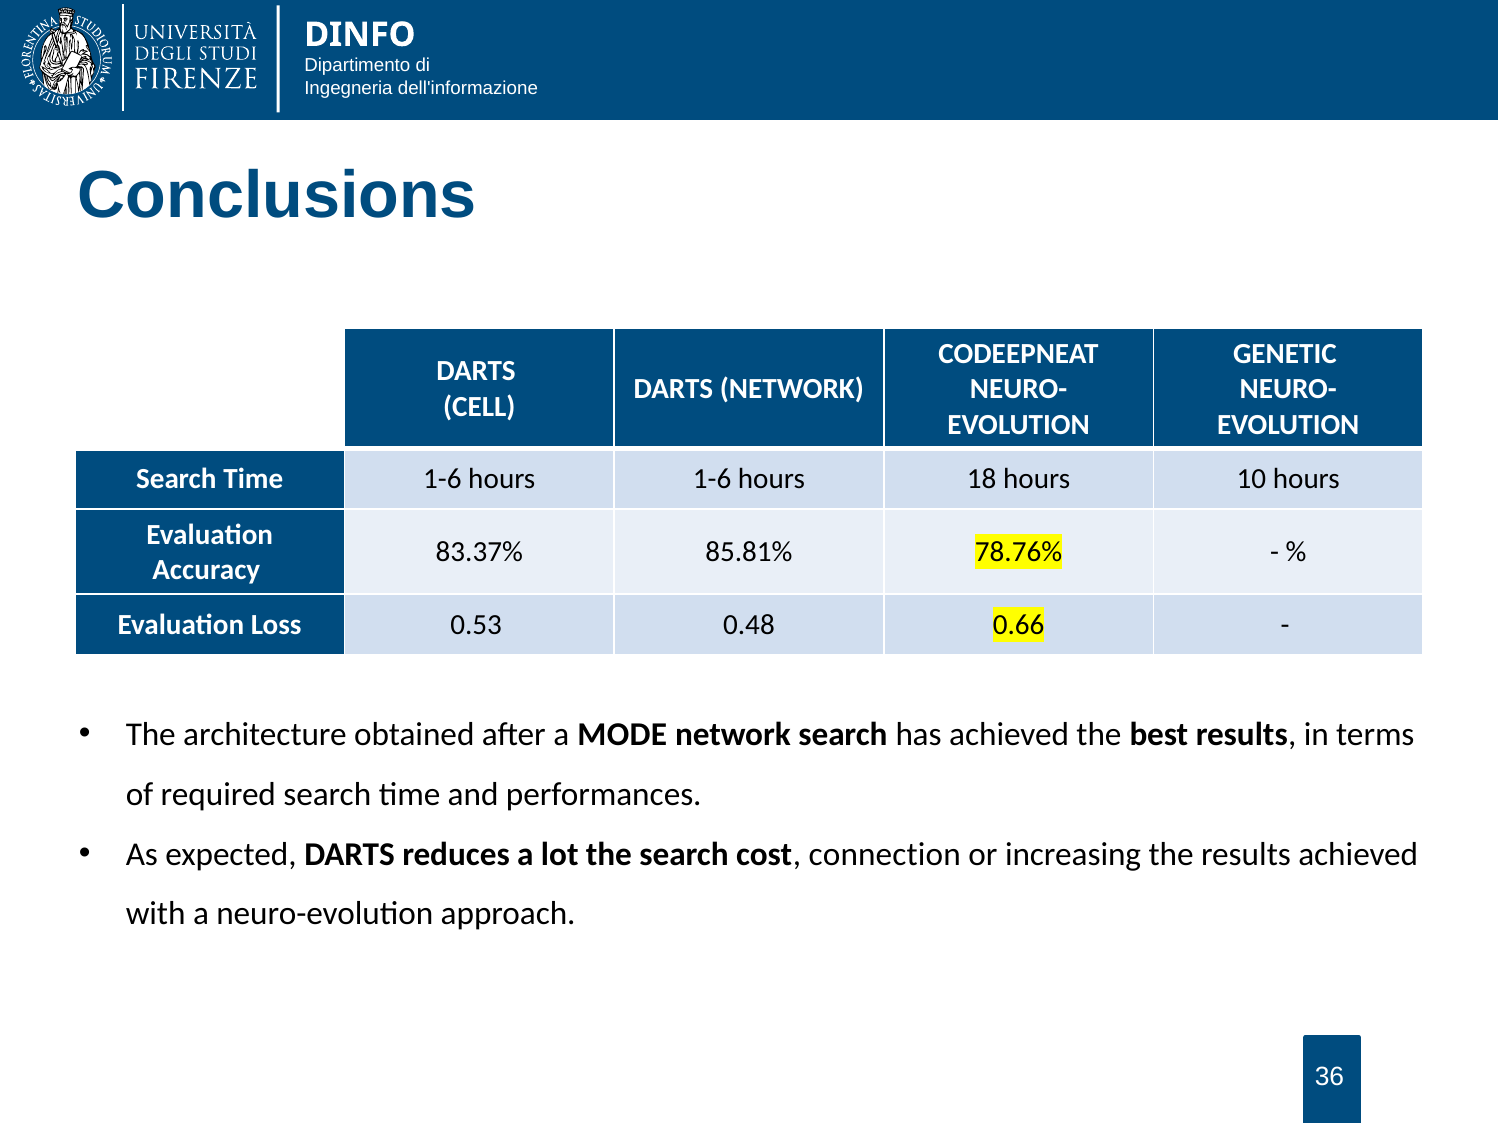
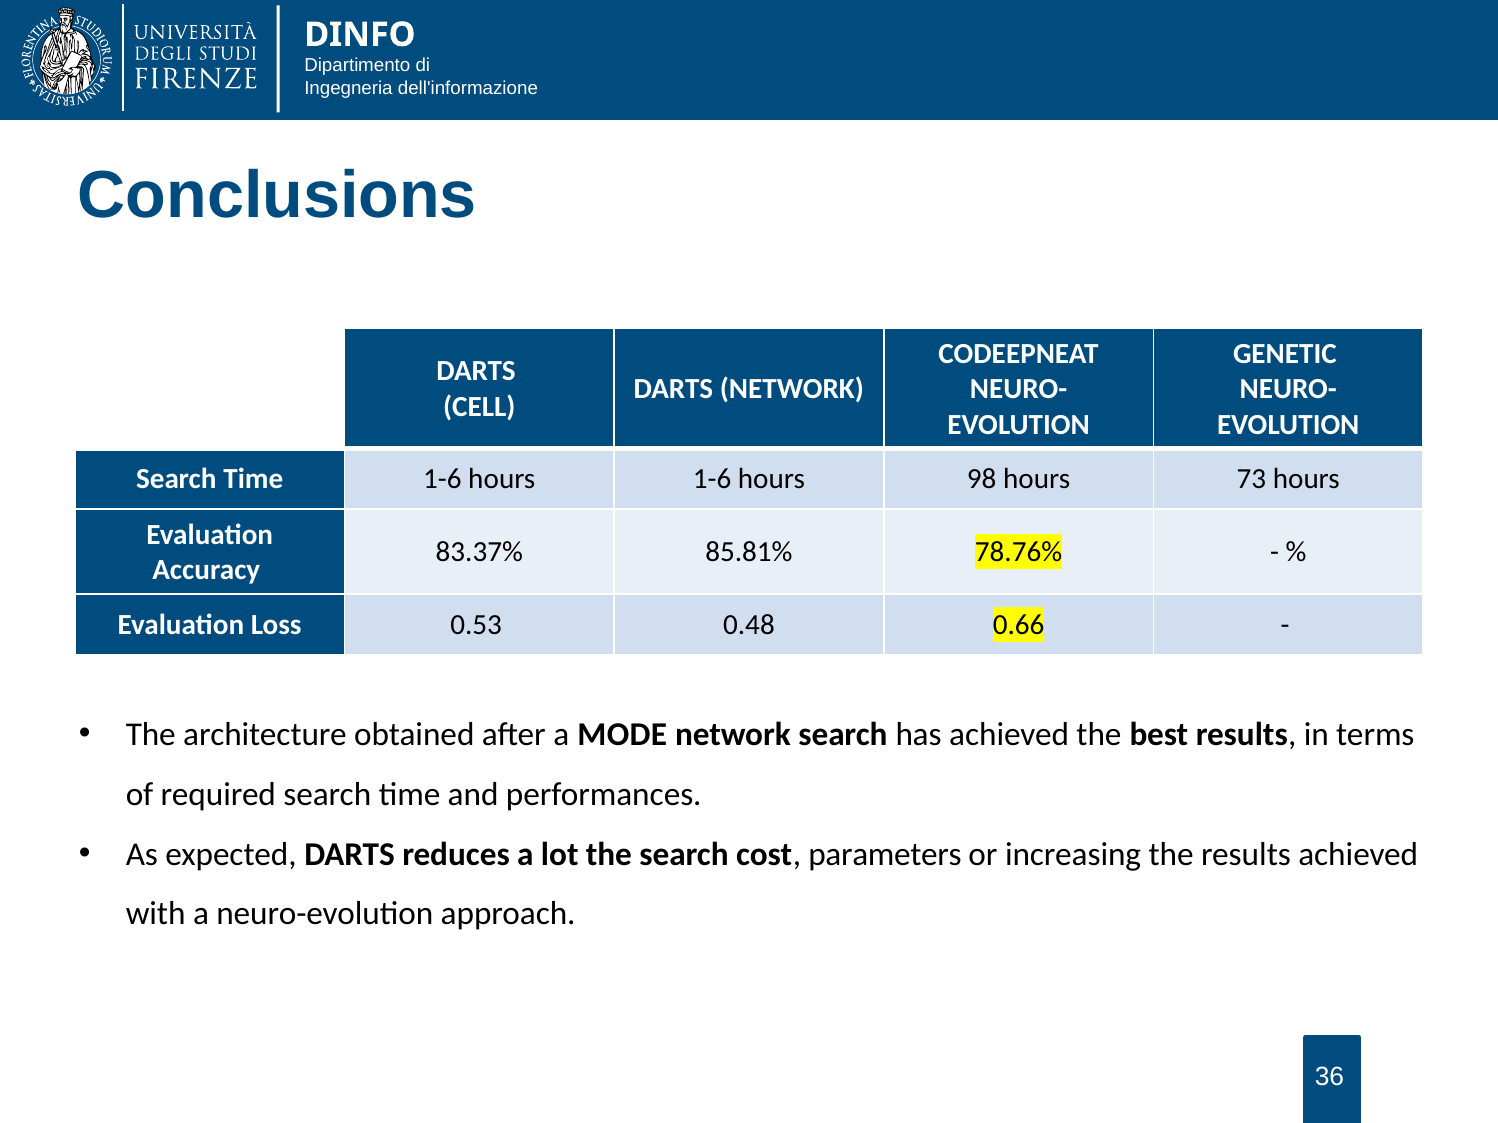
18: 18 -> 98
10: 10 -> 73
connection: connection -> parameters
